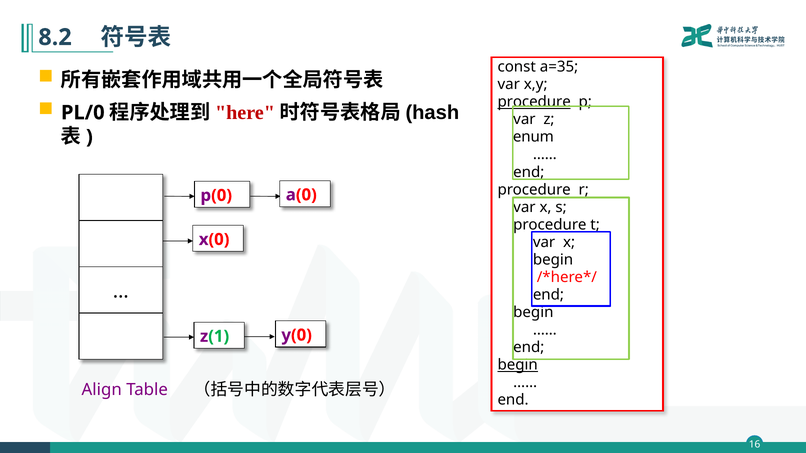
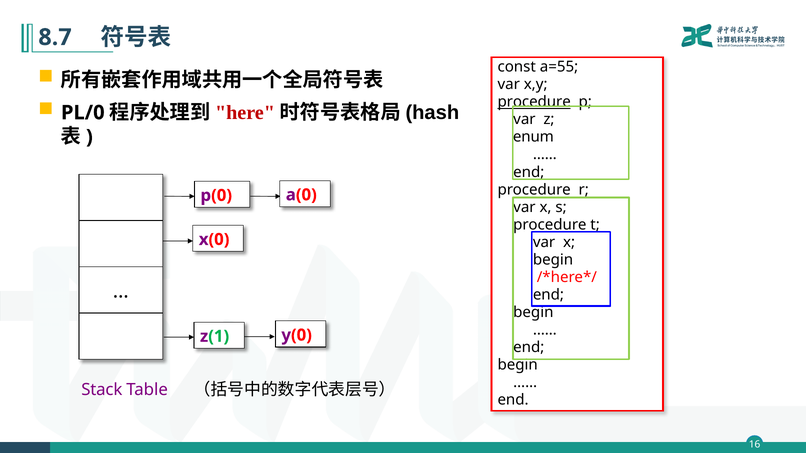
8.2: 8.2 -> 8.7
a=35: a=35 -> a=55
begin at (518, 365) underline: present -> none
Align: Align -> Stack
